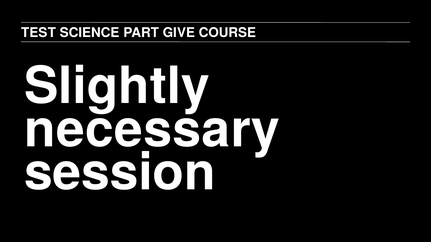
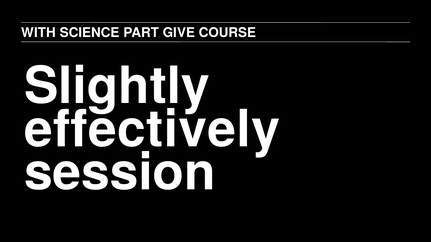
TEST: TEST -> WITH
necessary: necessary -> effectively
